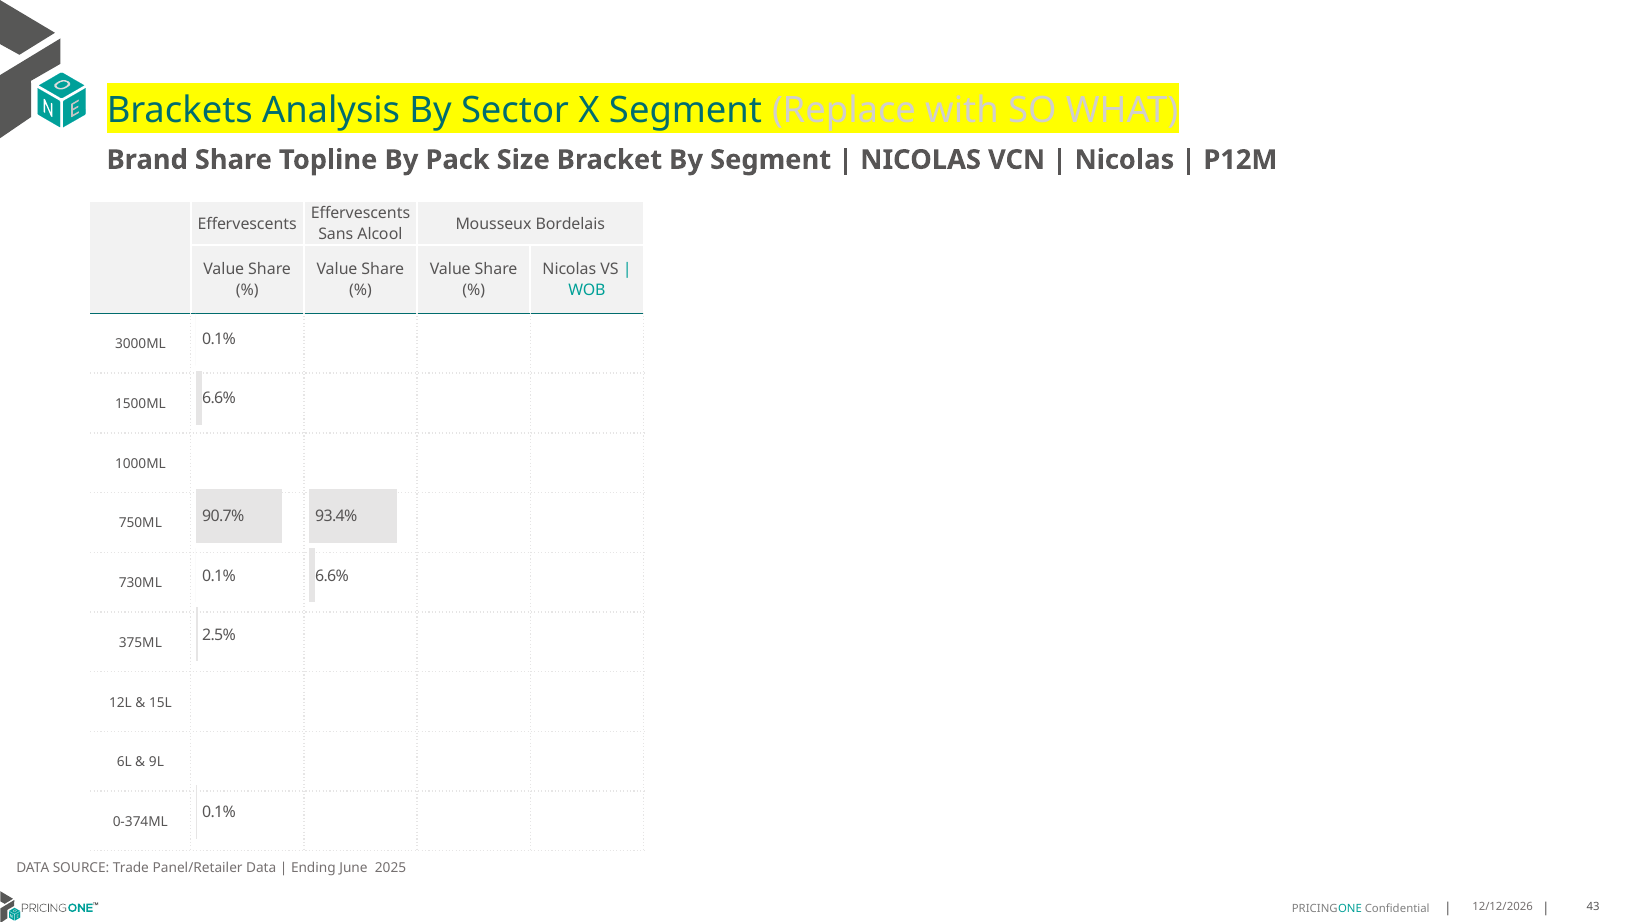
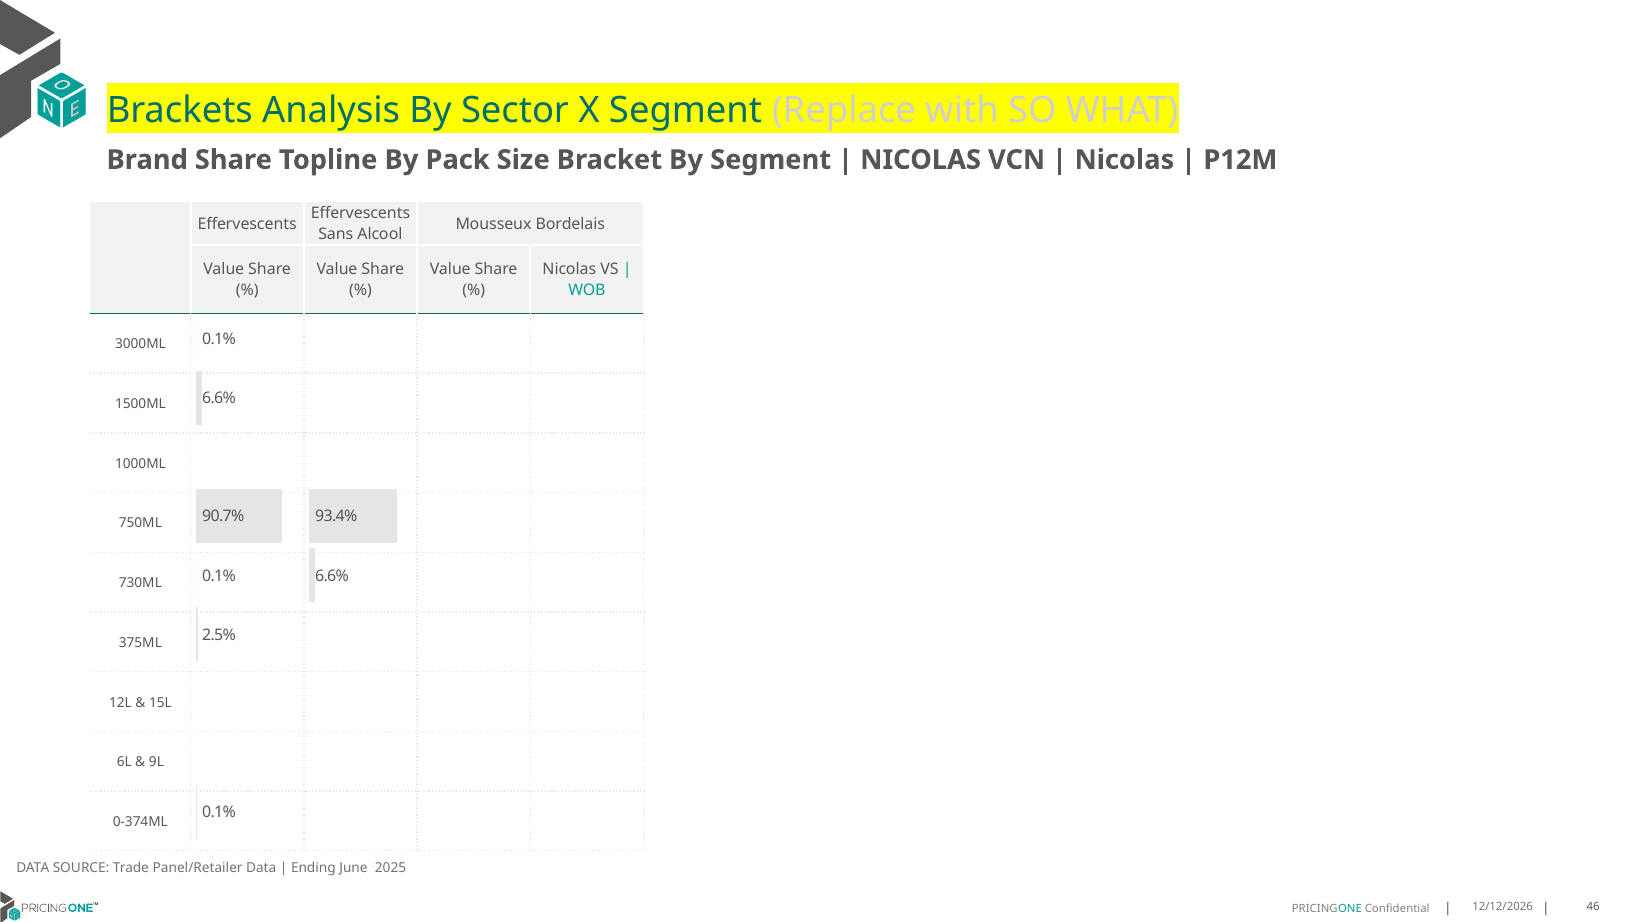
43: 43 -> 46
